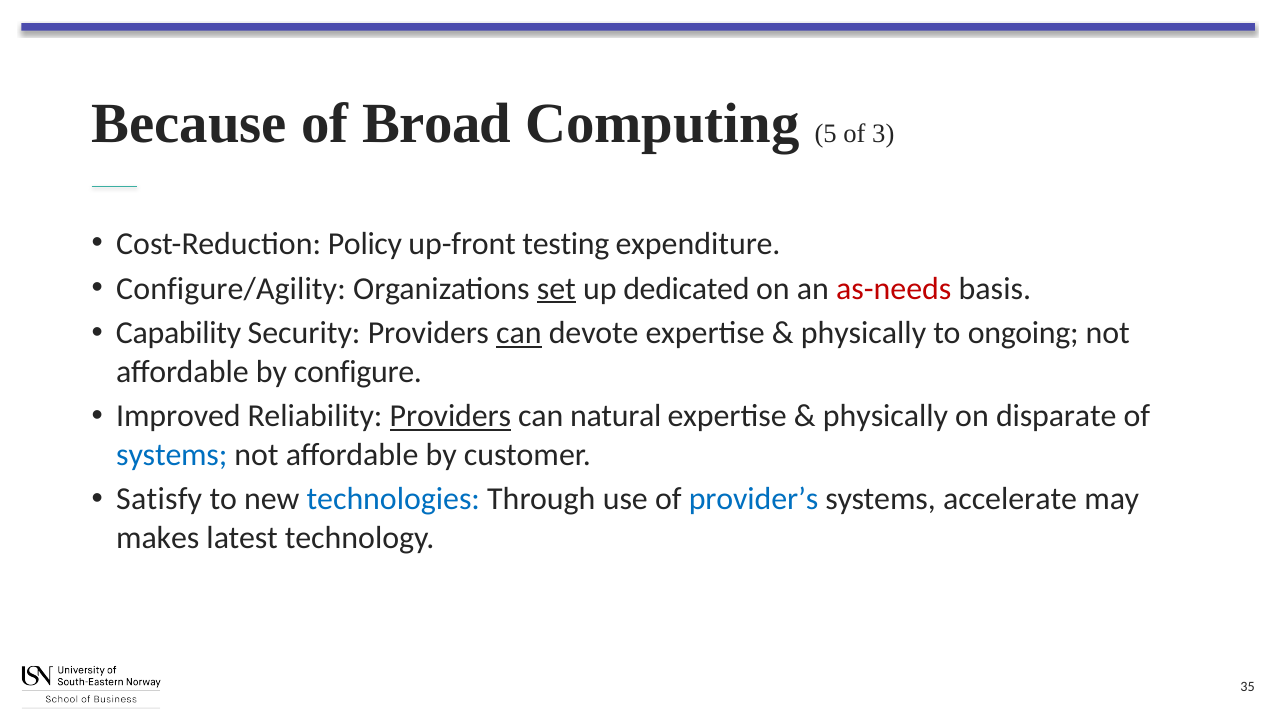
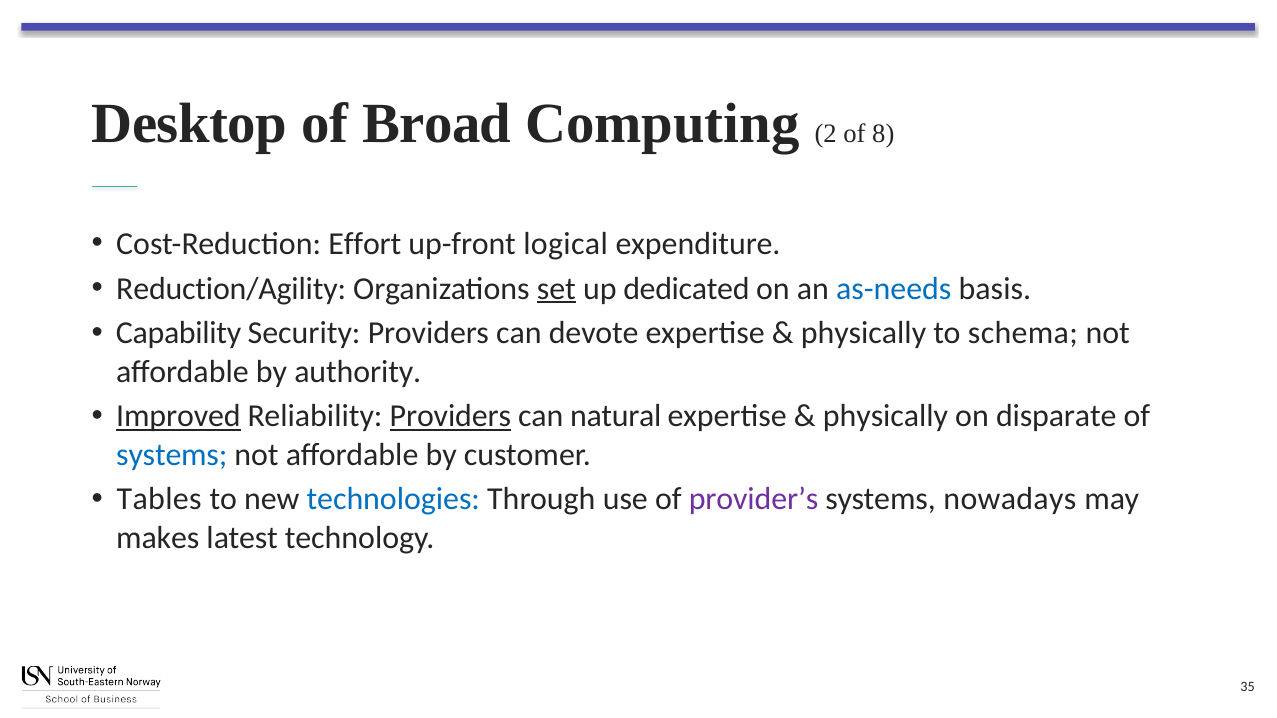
Because: Because -> Desktop
5: 5 -> 2
3: 3 -> 8
Policy: Policy -> Effort
testing: testing -> logical
Configure/Agility: Configure/Agility -> Reduction/Agility
as-needs colour: red -> blue
can at (519, 333) underline: present -> none
ongoing: ongoing -> schema
configure: configure -> authority
Improved underline: none -> present
Satisfy: Satisfy -> Tables
provider’s colour: blue -> purple
accelerate: accelerate -> nowadays
